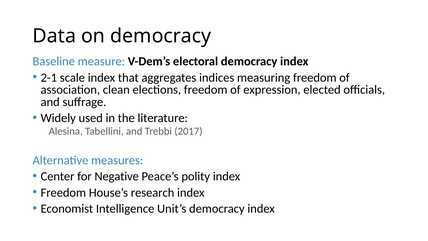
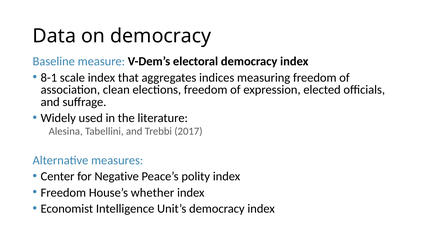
2-1: 2-1 -> 8-1
research: research -> whether
